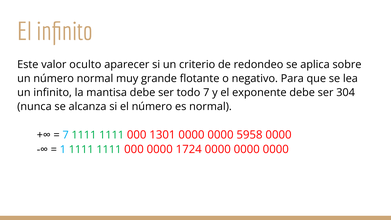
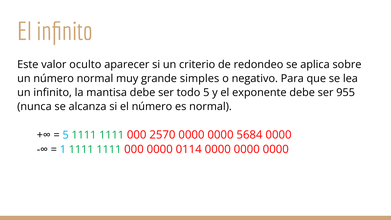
flotante: flotante -> simples
todo 7: 7 -> 5
304: 304 -> 955
7 at (66, 135): 7 -> 5
1301: 1301 -> 2570
5958: 5958 -> 5684
1724: 1724 -> 0114
